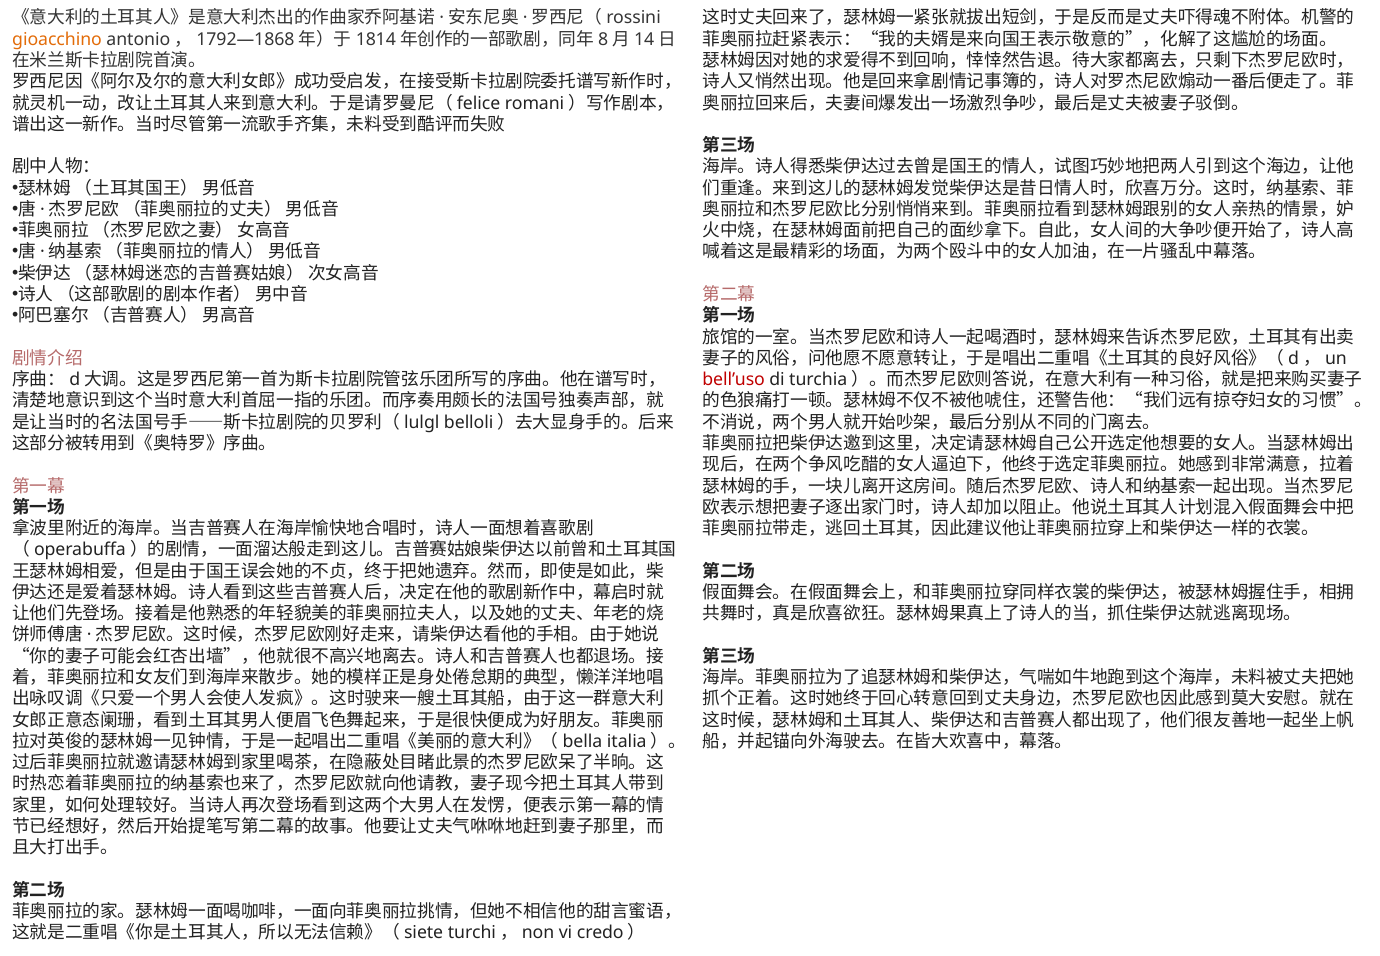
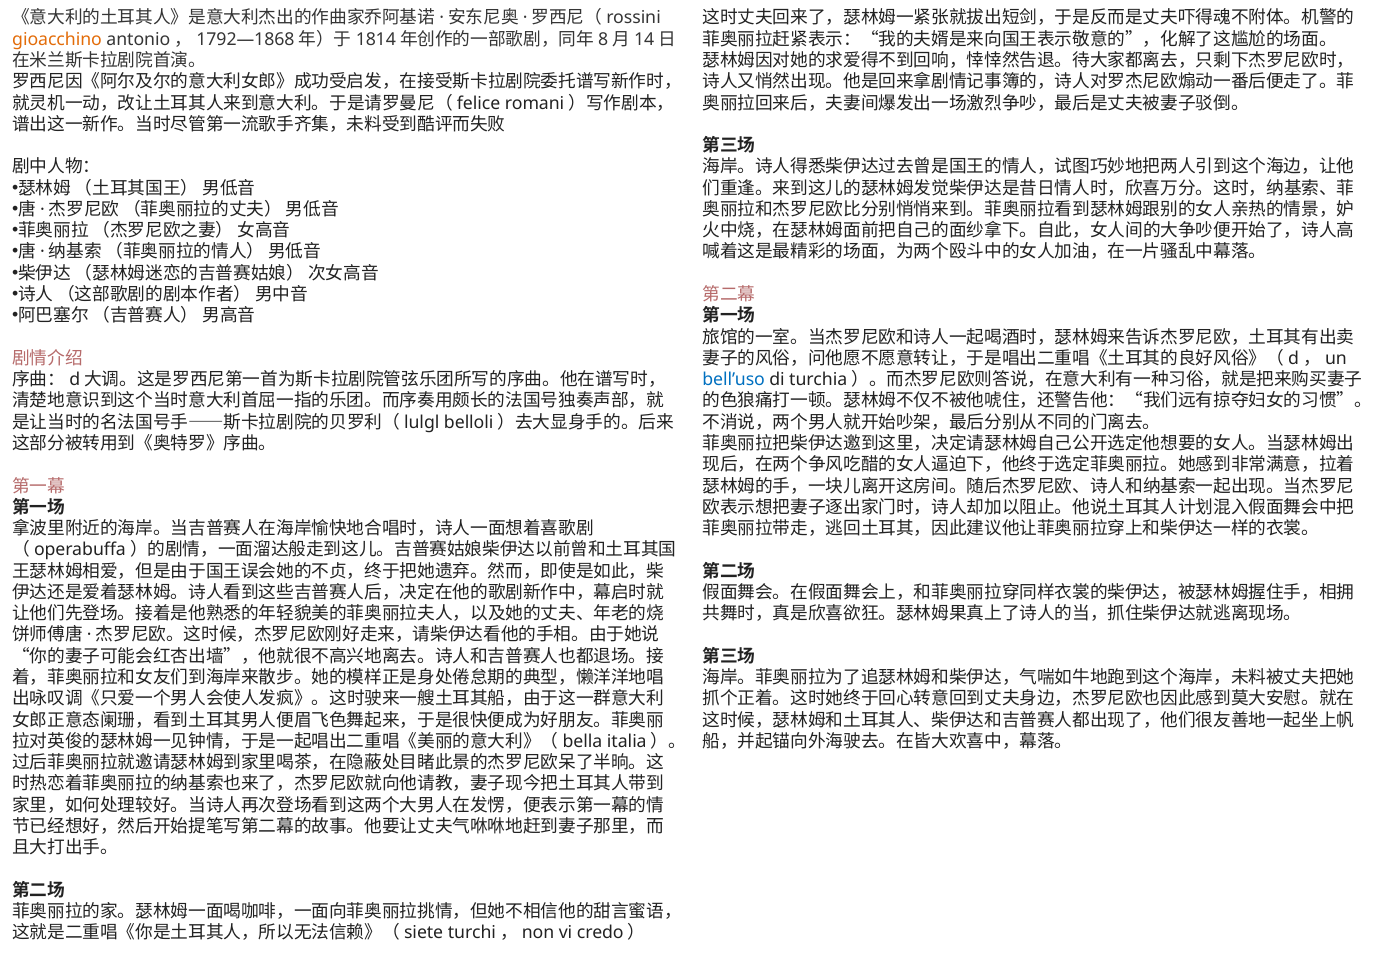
bell’uso colour: red -> blue
